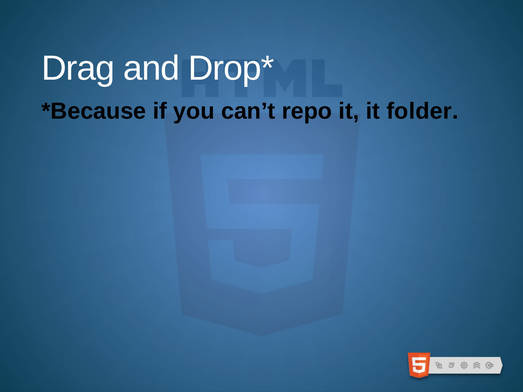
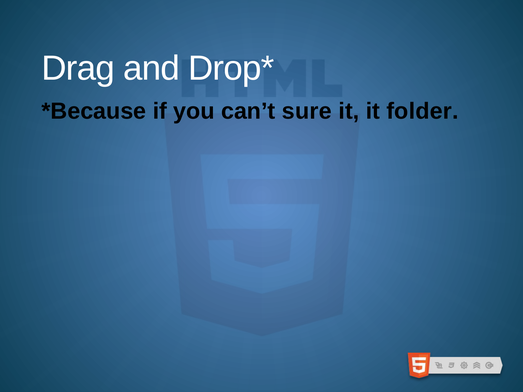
repo: repo -> sure
